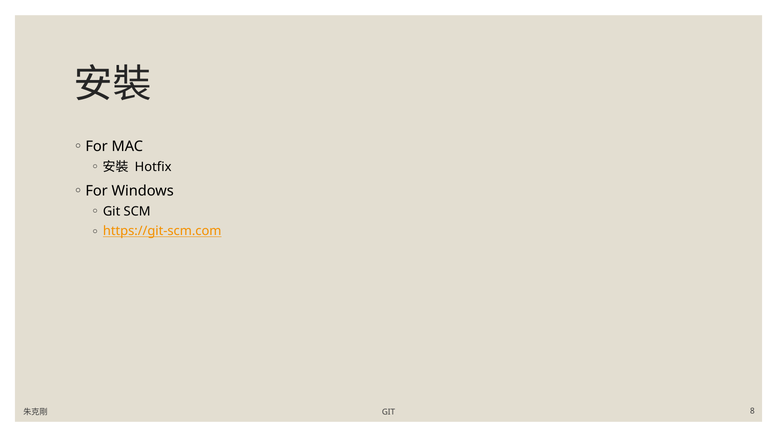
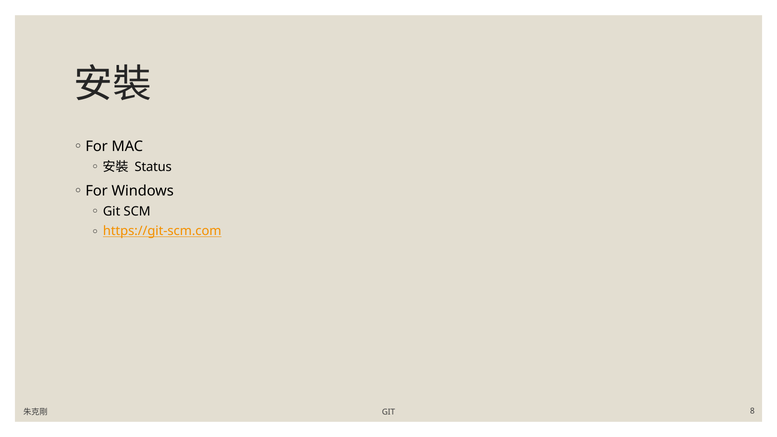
Hotfix: Hotfix -> Status
